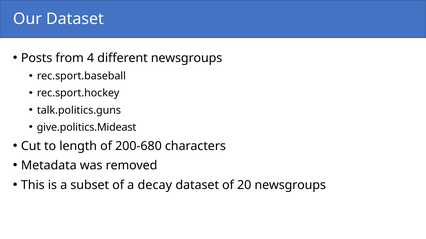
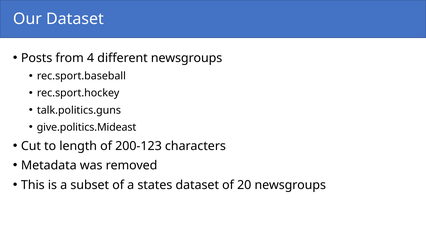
200-680: 200-680 -> 200-123
decay: decay -> states
